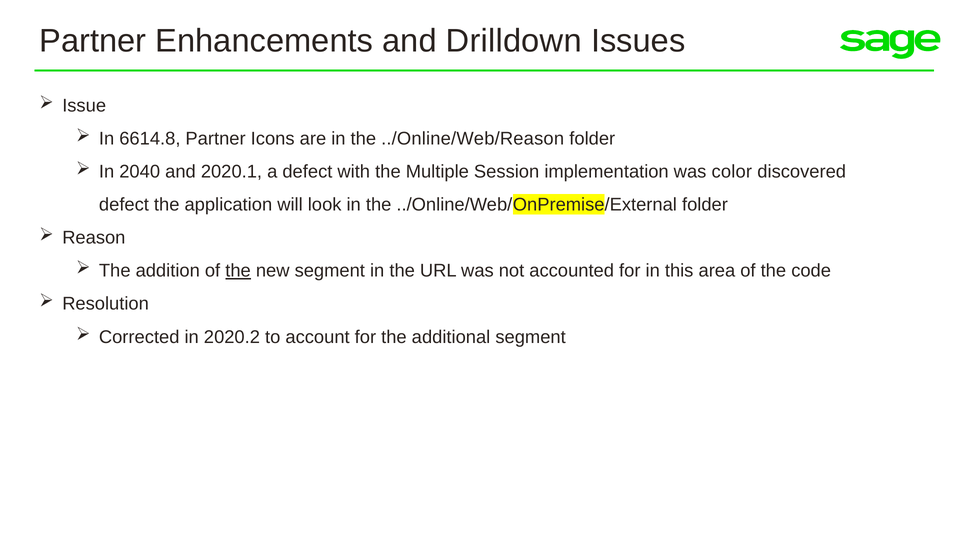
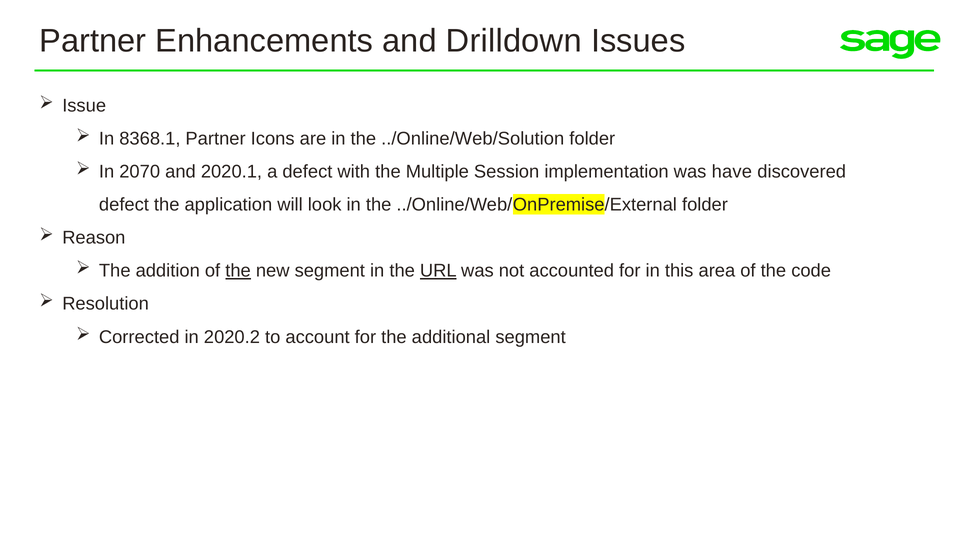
6614.8: 6614.8 -> 8368.1
../Online/Web/Reason: ../Online/Web/Reason -> ../Online/Web/Solution
2040: 2040 -> 2070
color: color -> have
URL underline: none -> present
